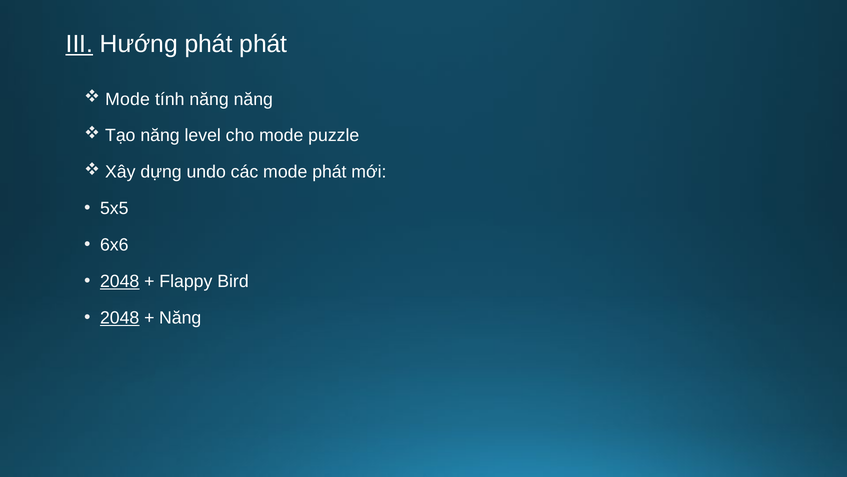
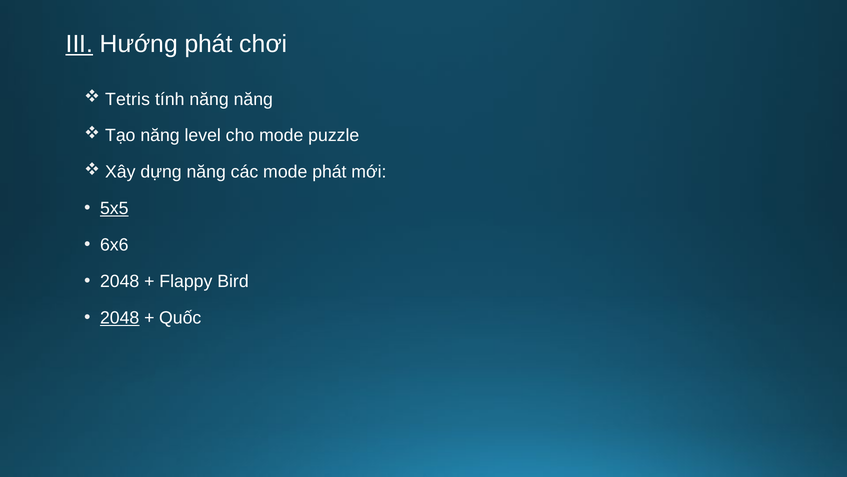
phát phát: phát -> chơi
Mode at (128, 99): Mode -> Tetris
dựng undo: undo -> năng
5x5 underline: none -> present
2048 at (120, 281) underline: present -> none
Năng at (180, 317): Năng -> Quốc
